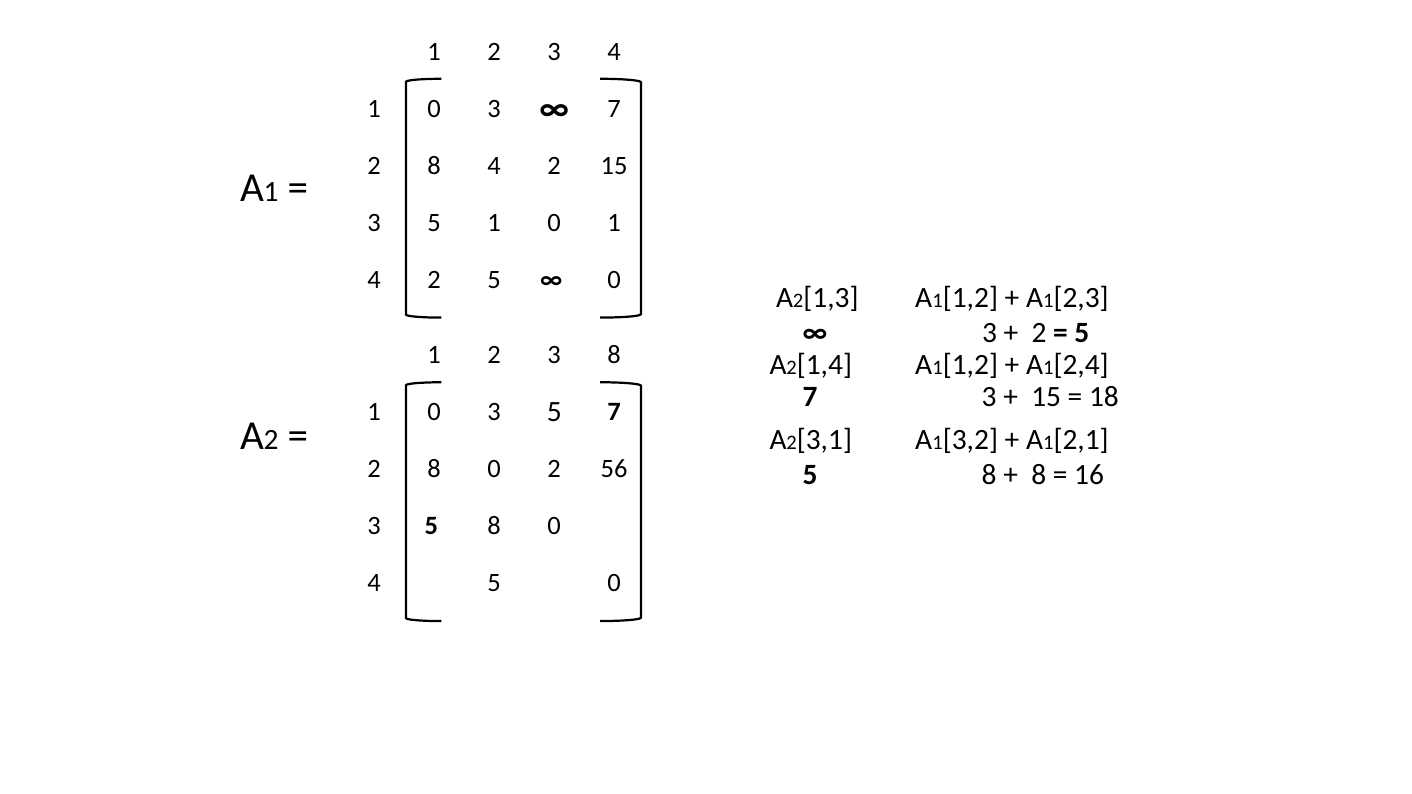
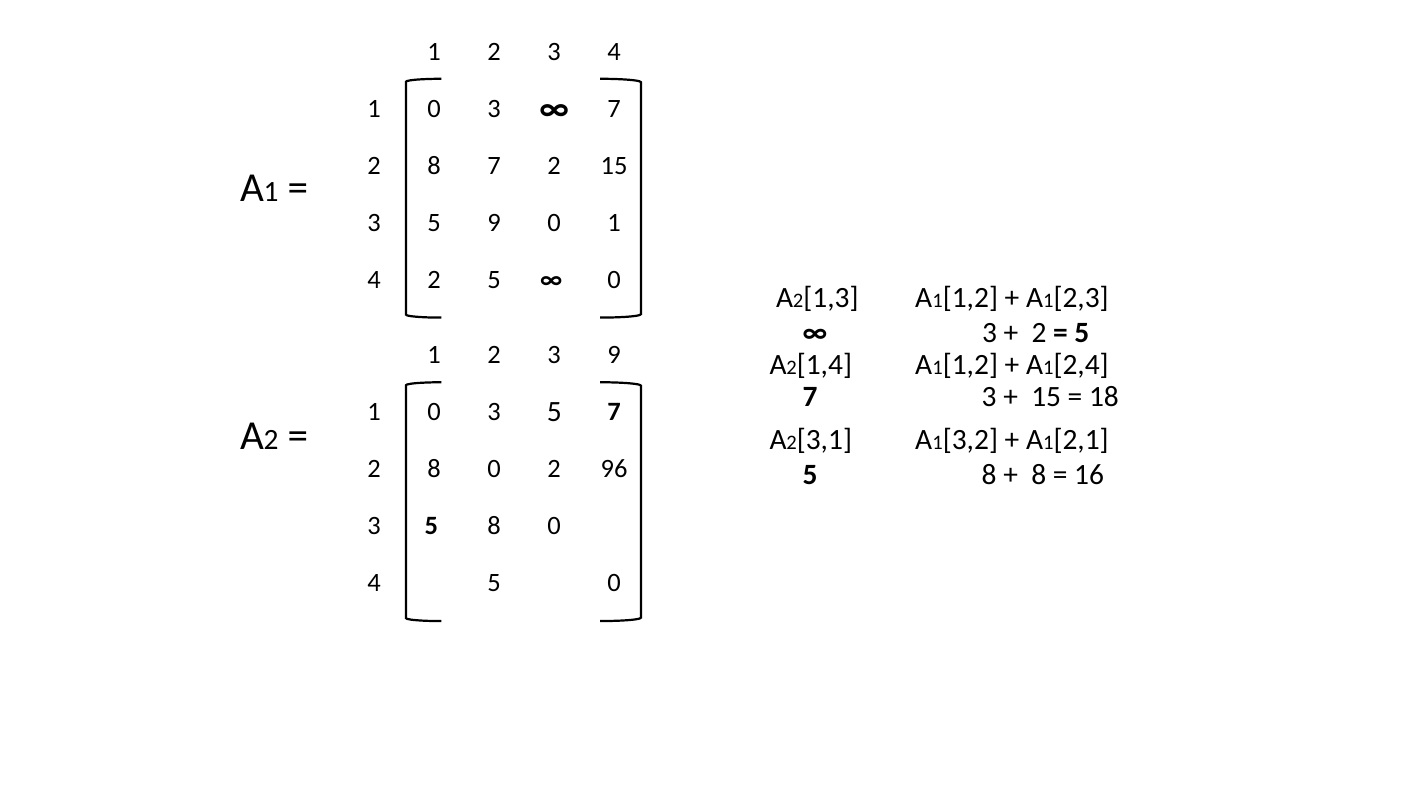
8 4: 4 -> 7
5 1: 1 -> 9
3 8: 8 -> 9
56: 56 -> 96
